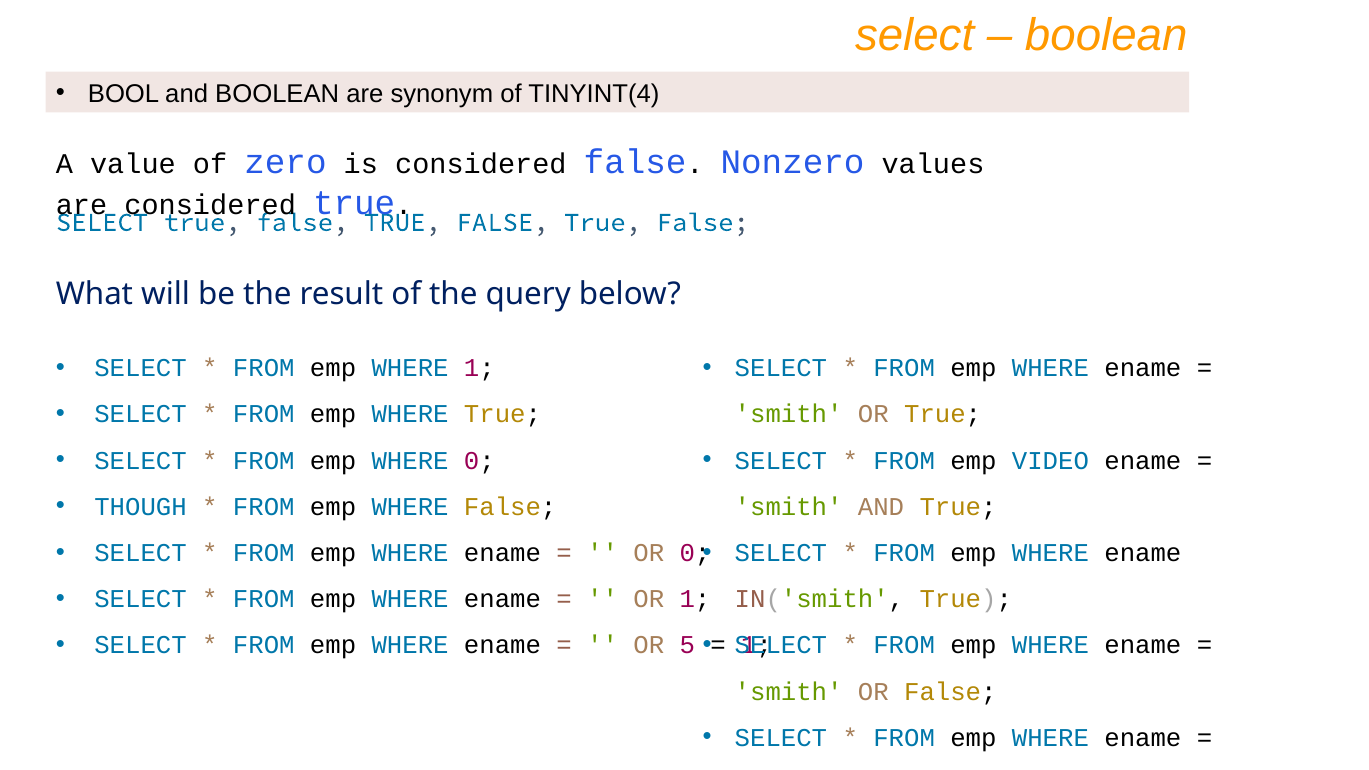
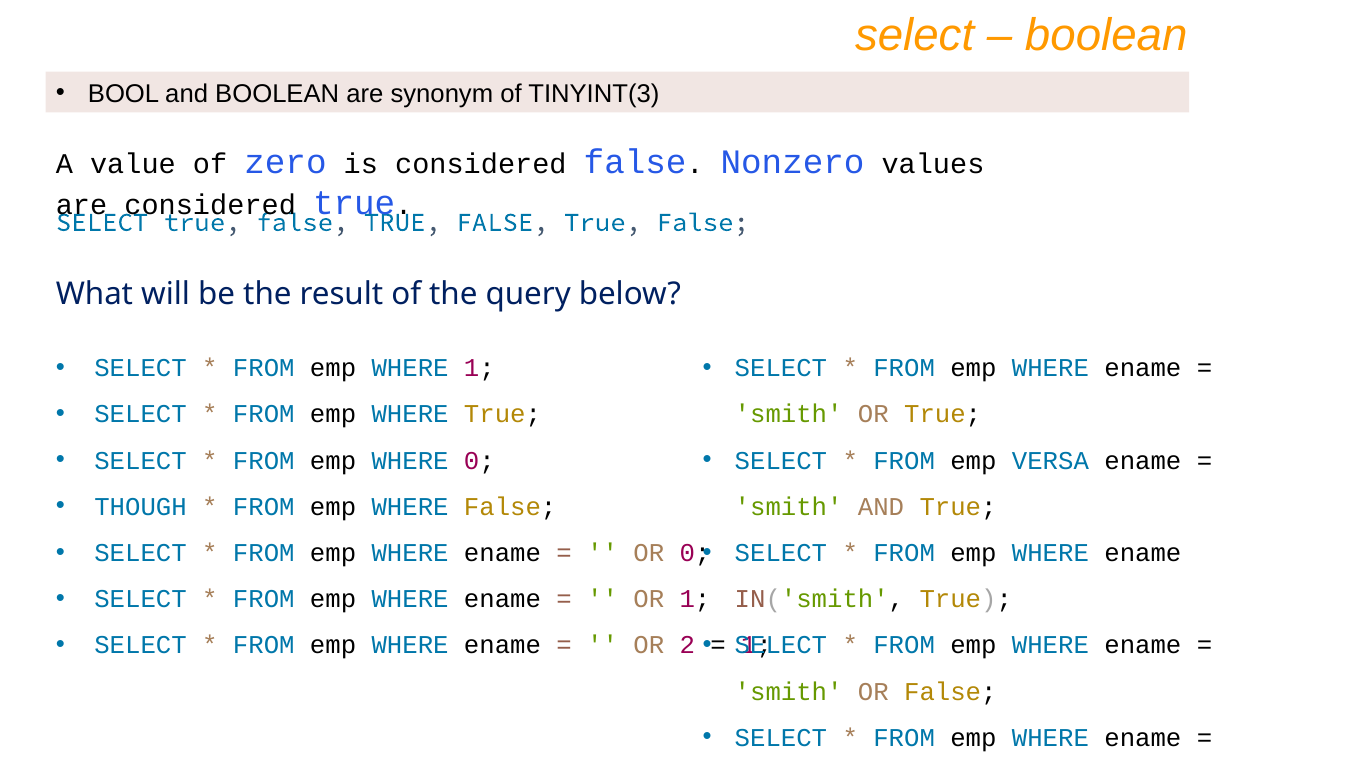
TINYINT(4: TINYINT(4 -> TINYINT(3
VIDEO: VIDEO -> VERSA
5: 5 -> 2
